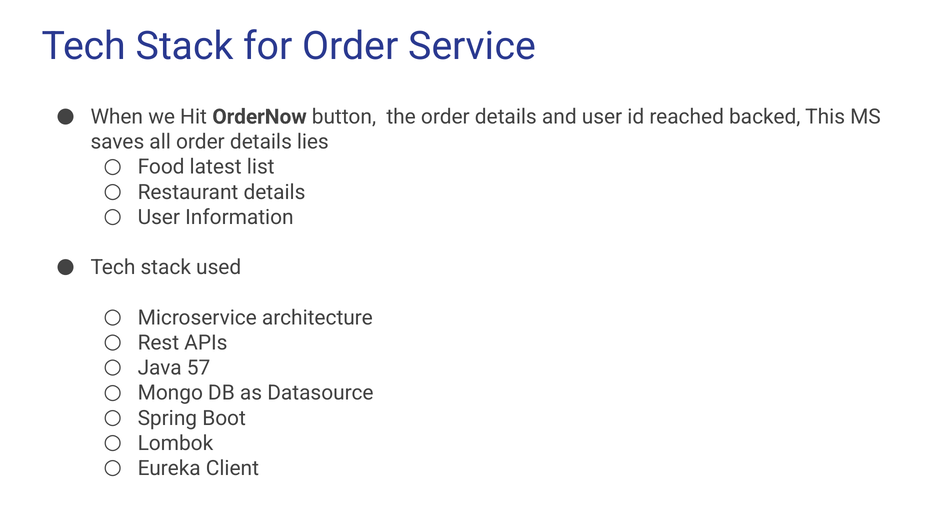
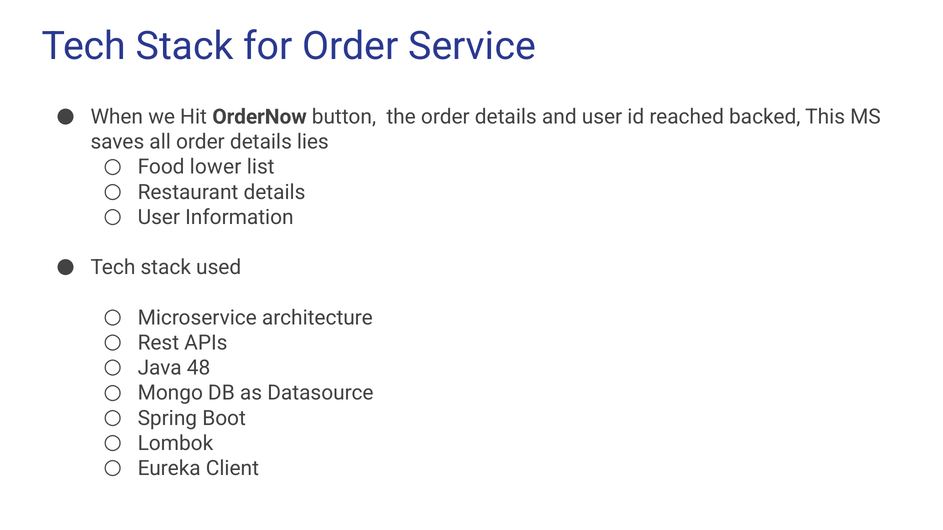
latest: latest -> lower
57: 57 -> 48
